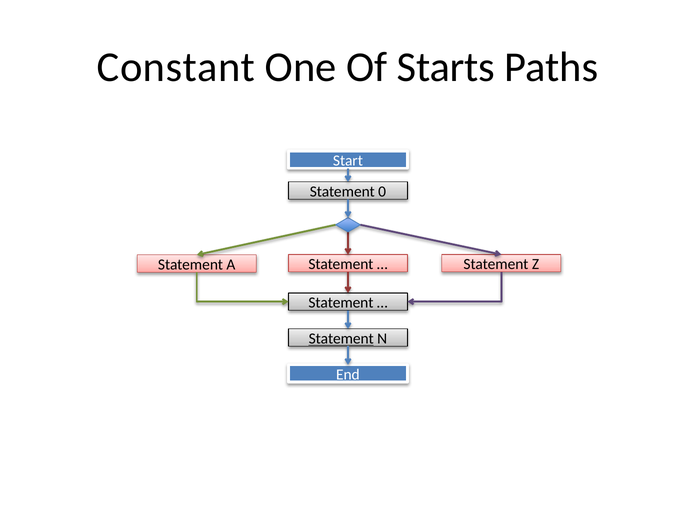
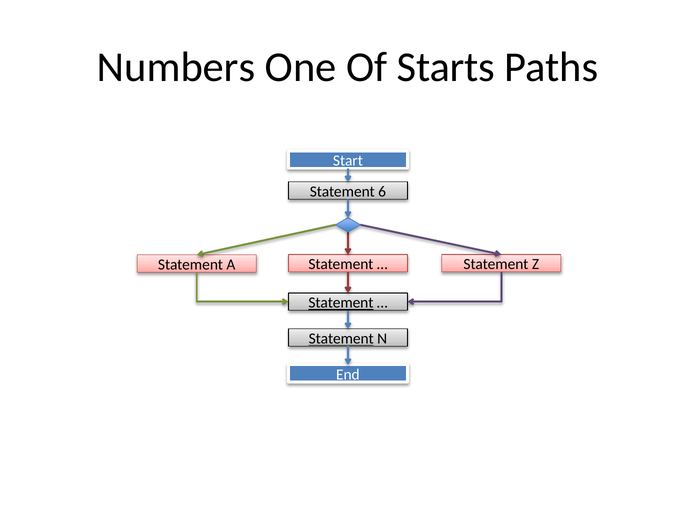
Constant: Constant -> Numbers
0: 0 -> 6
Statement at (341, 303) underline: none -> present
